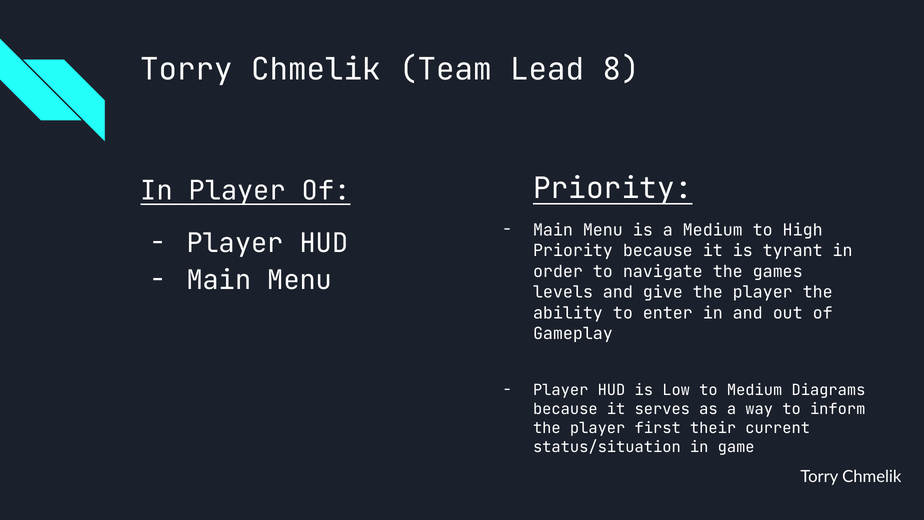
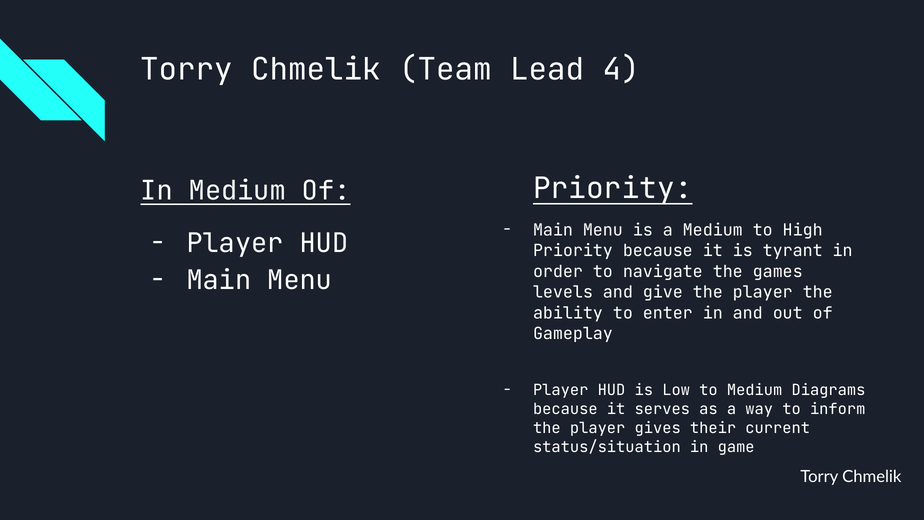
8: 8 -> 4
In Player: Player -> Medium
first: first -> gives
